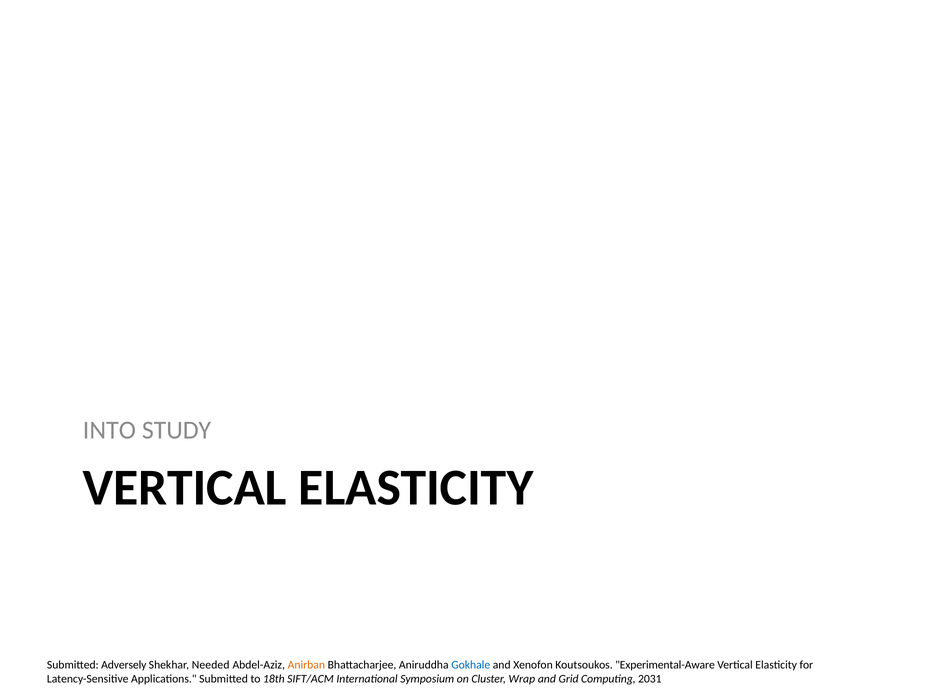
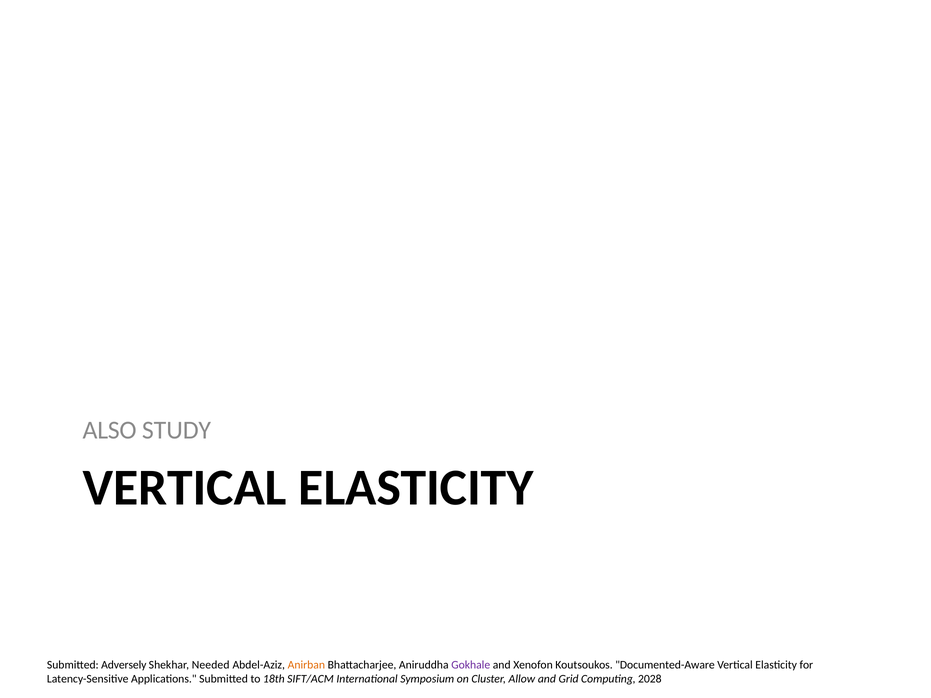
INTO: INTO -> ALSO
Gokhale colour: blue -> purple
Experimental-Aware: Experimental-Aware -> Documented-Aware
Wrap: Wrap -> Allow
2031: 2031 -> 2028
